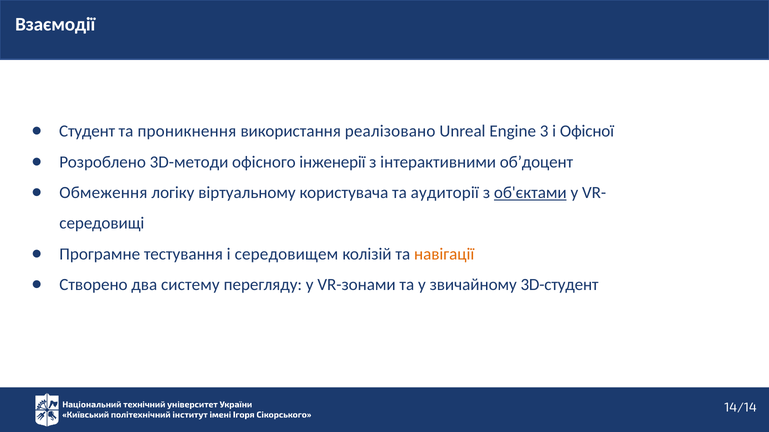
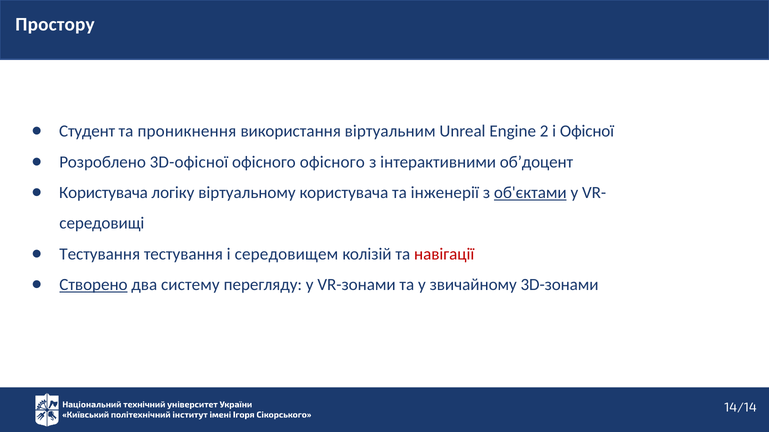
Взаємодії: Взаємодії -> Простору
реалізовано: реалізовано -> віртуальним
3: 3 -> 2
3D-методи: 3D-методи -> 3D-офісної
офісного інженерії: інженерії -> офісного
Обмеження at (103, 193): Обмеження -> Користувача
аудиторії: аудиторії -> інженерії
Програмне at (100, 254): Програмне -> Тестування
навігації colour: orange -> red
Створено underline: none -> present
3D-студент: 3D-студент -> 3D-зонами
